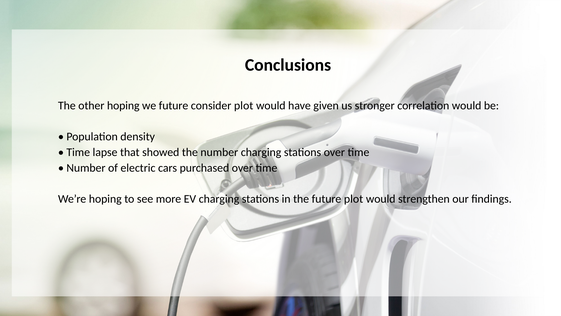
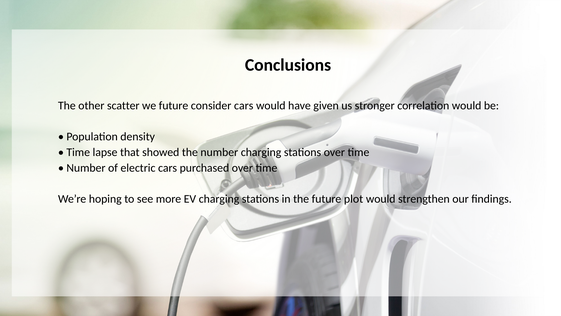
other hoping: hoping -> scatter
consider plot: plot -> cars
